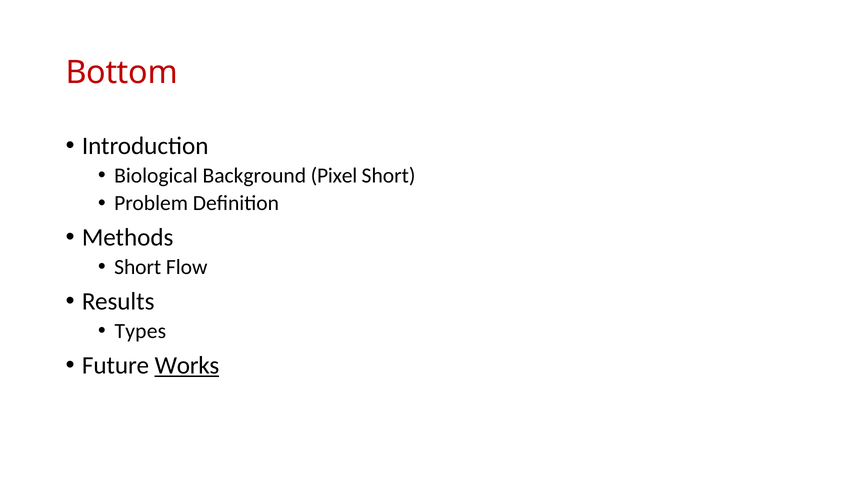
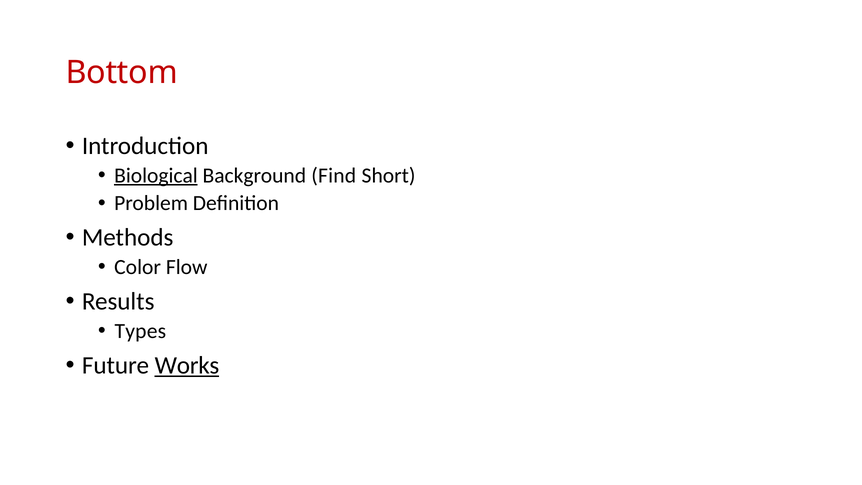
Biological underline: none -> present
Pixel: Pixel -> Find
Short at (138, 267): Short -> Color
